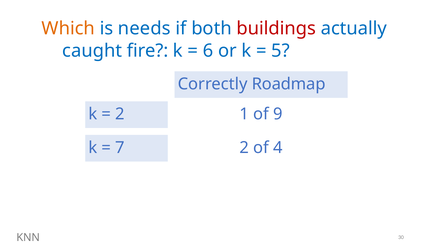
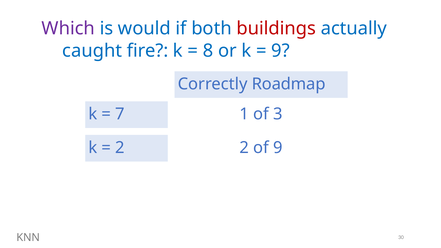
Which colour: orange -> purple
needs: needs -> would
6: 6 -> 8
5 at (281, 51): 5 -> 9
2 at (120, 114): 2 -> 7
9: 9 -> 3
7 at (120, 148): 7 -> 2
of 4: 4 -> 9
